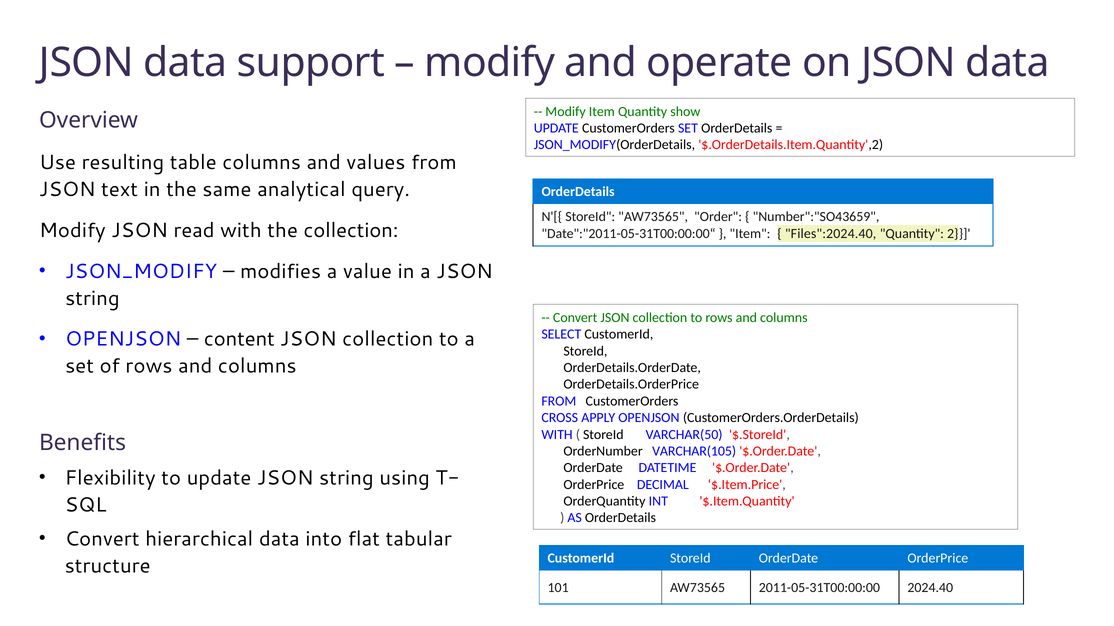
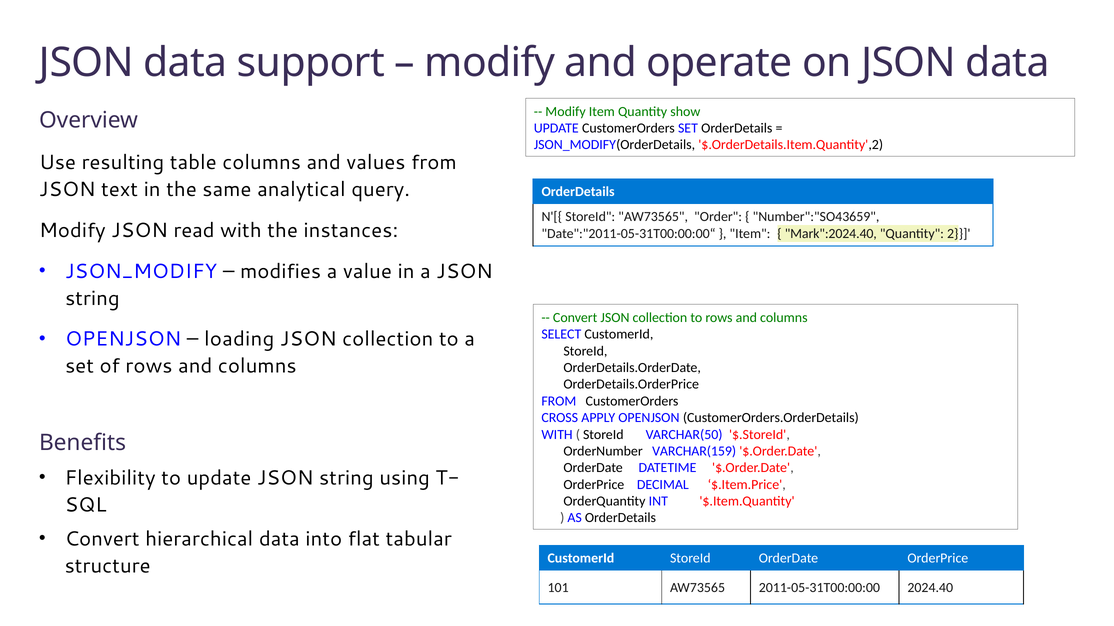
the collection: collection -> instances
Files":2024.40: Files":2024.40 -> Mark":2024.40
content: content -> loading
VARCHAR(105: VARCHAR(105 -> VARCHAR(159
